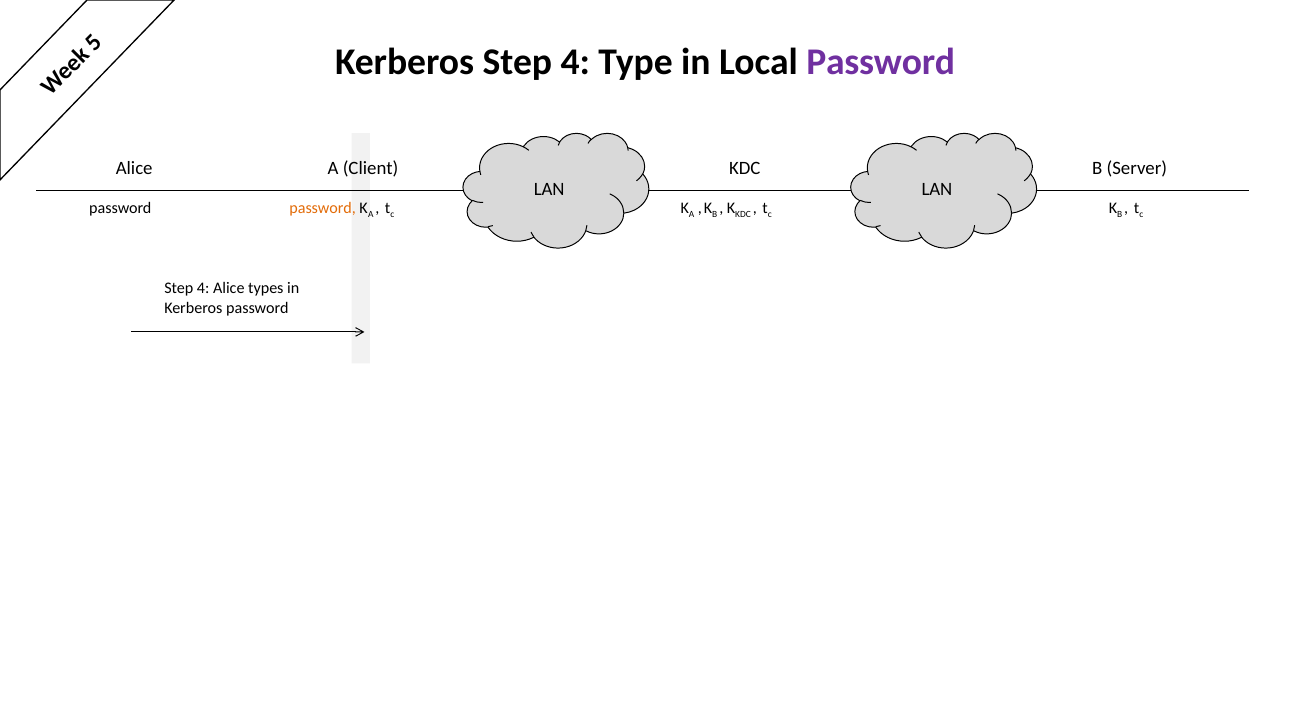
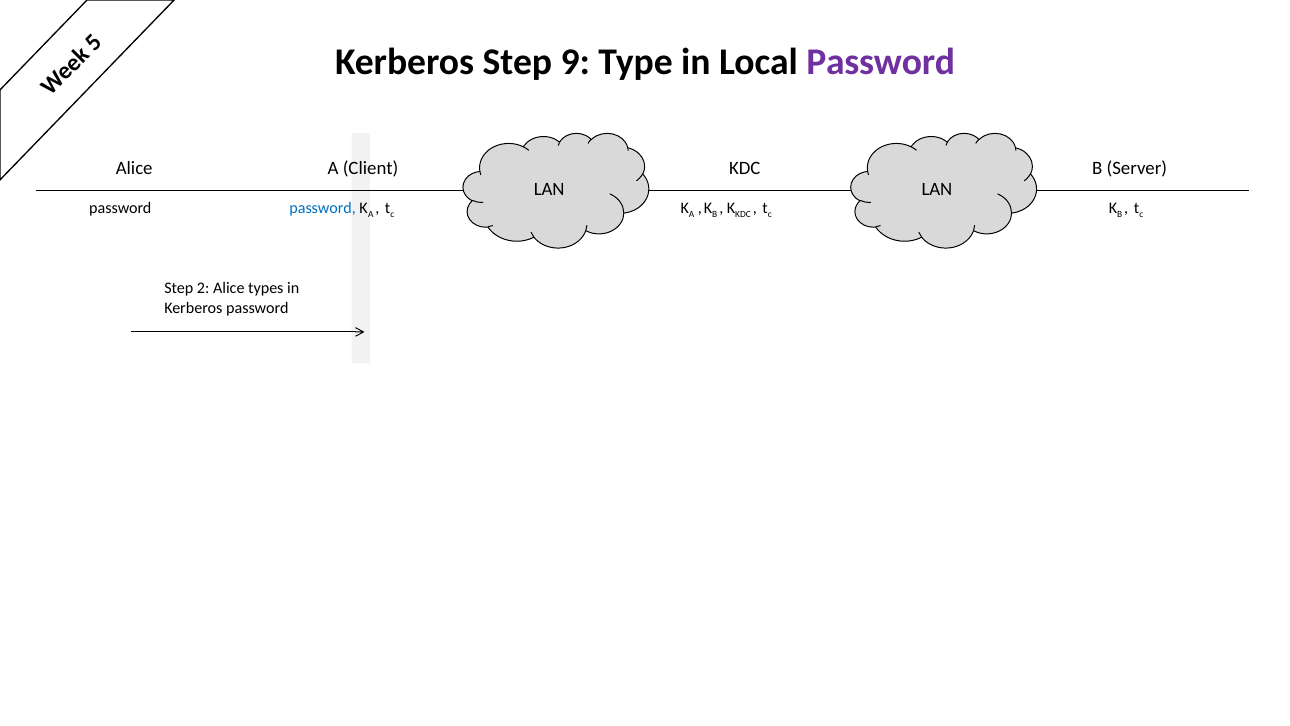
Kerberos Step 4: 4 -> 9
password at (323, 208) colour: orange -> blue
4 at (203, 288): 4 -> 2
